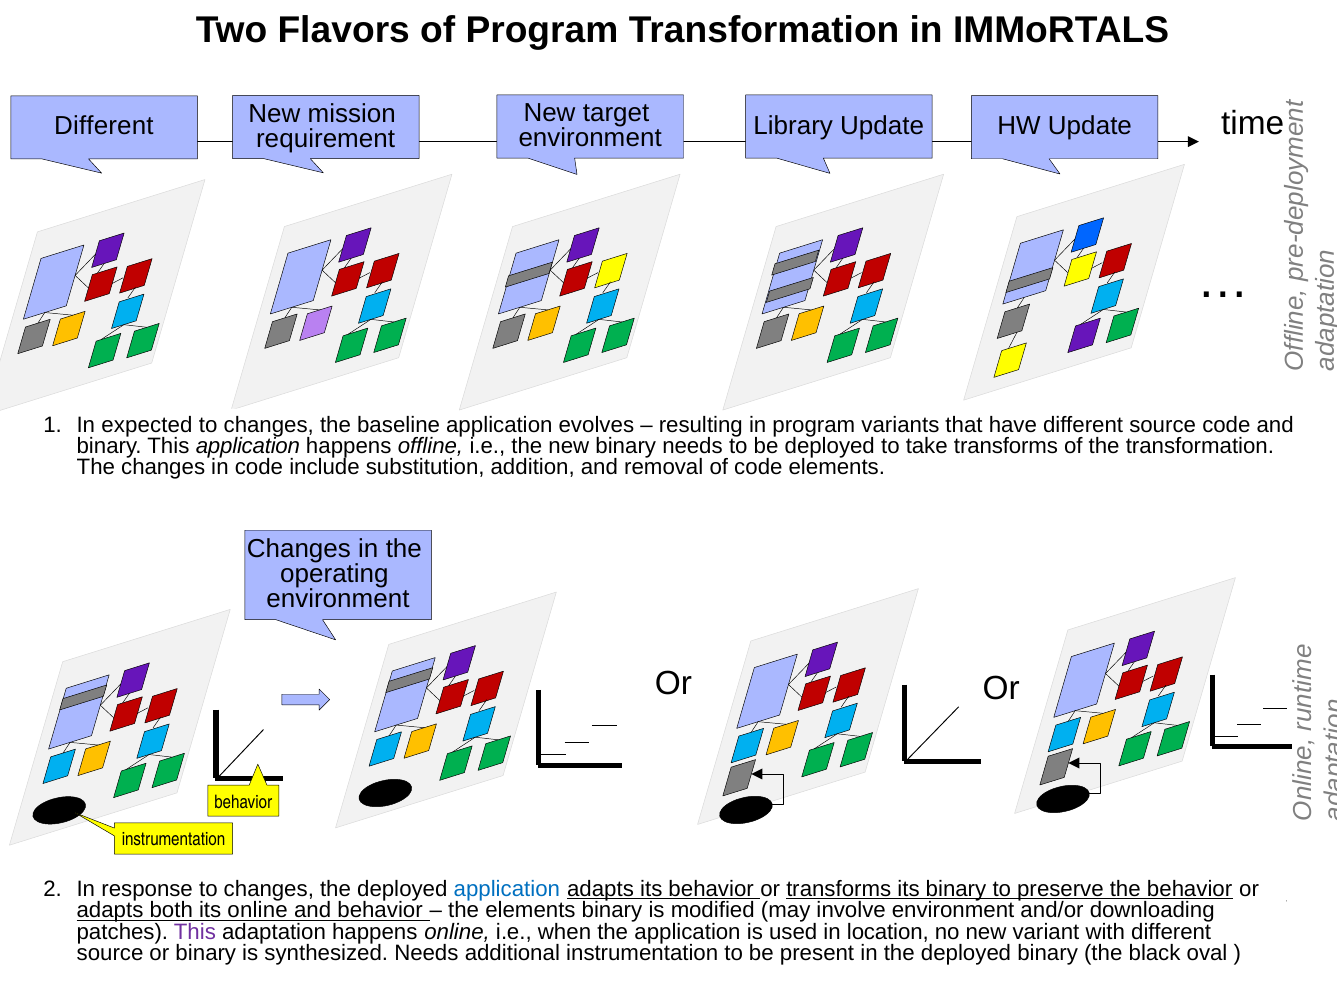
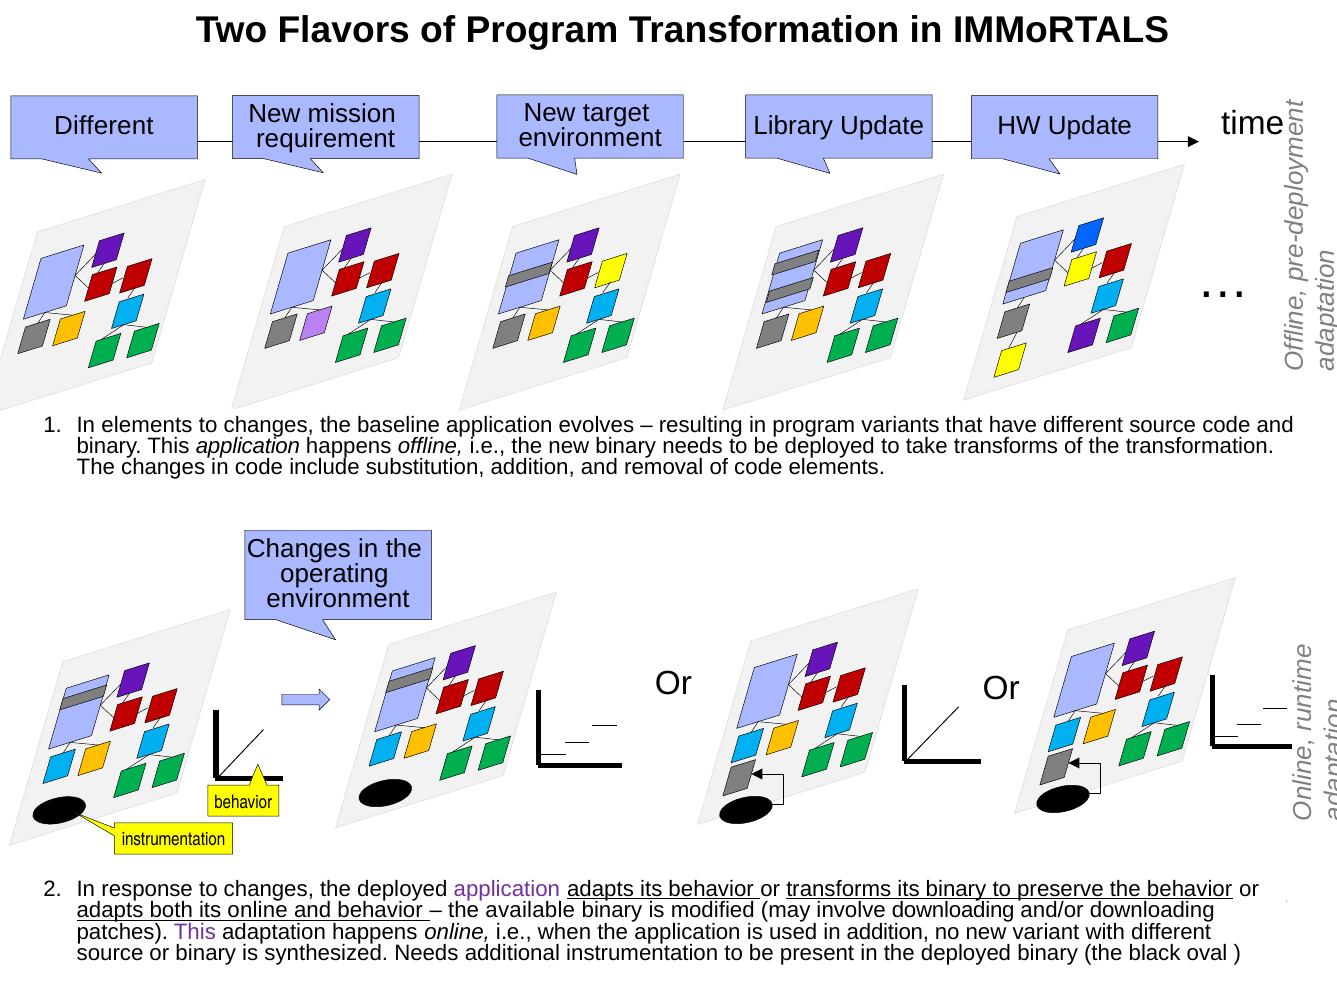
In expected: expected -> elements
application at (507, 889) colour: blue -> purple
the elements: elements -> available
involve environment: environment -> downloading
in location: location -> addition
